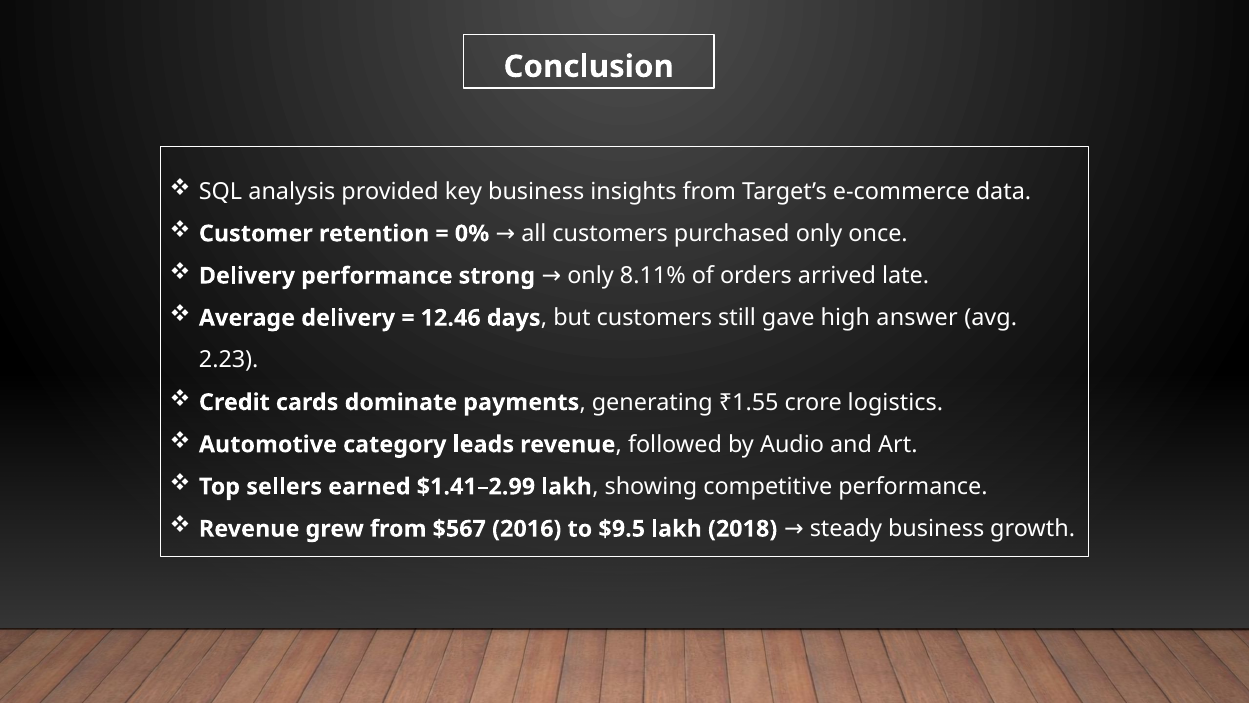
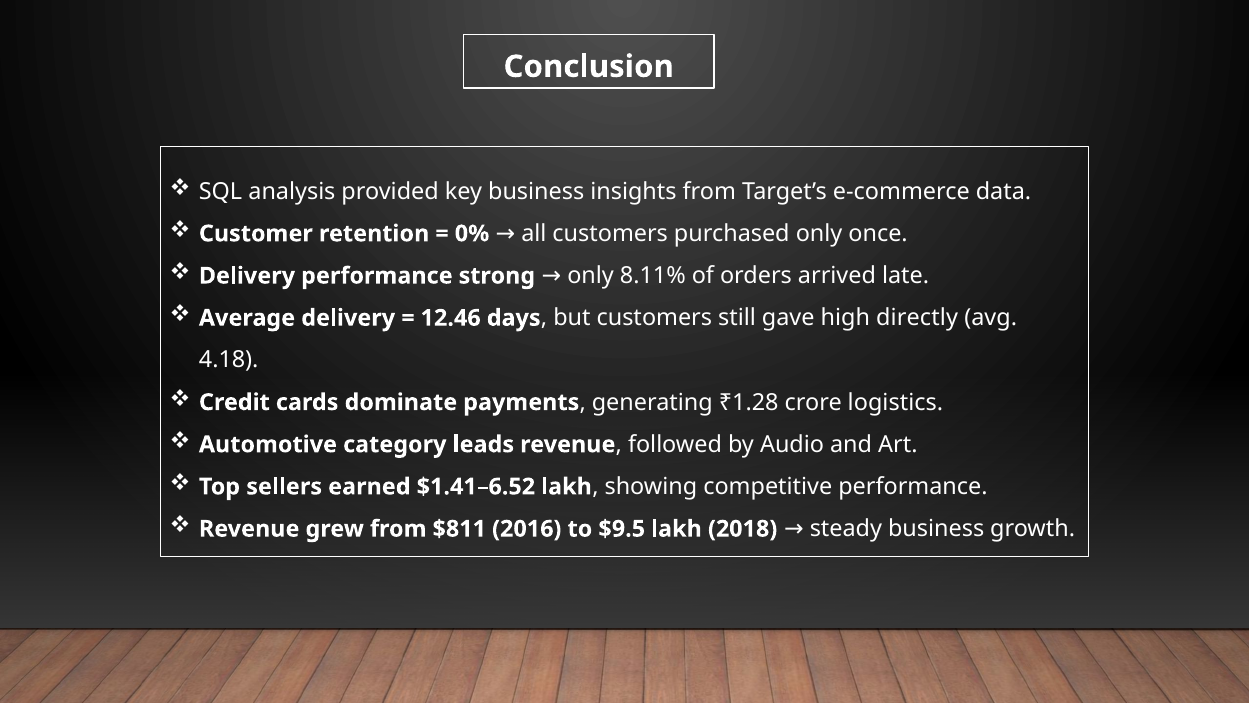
answer: answer -> directly
2.23: 2.23 -> 4.18
₹1.55: ₹1.55 -> ₹1.28
$1.41–2.99: $1.41–2.99 -> $1.41–6.52
$567: $567 -> $811
